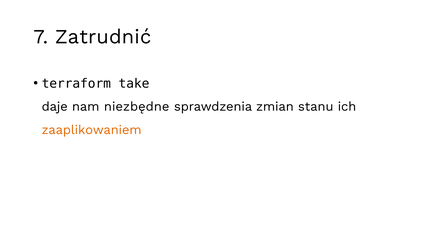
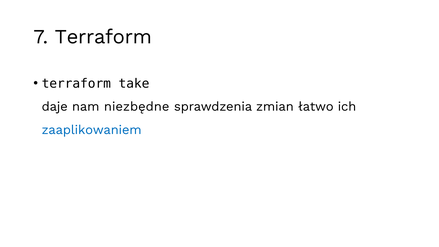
7 Zatrudnić: Zatrudnić -> Terraform
stanu: stanu -> łatwo
zaaplikowaniem colour: orange -> blue
